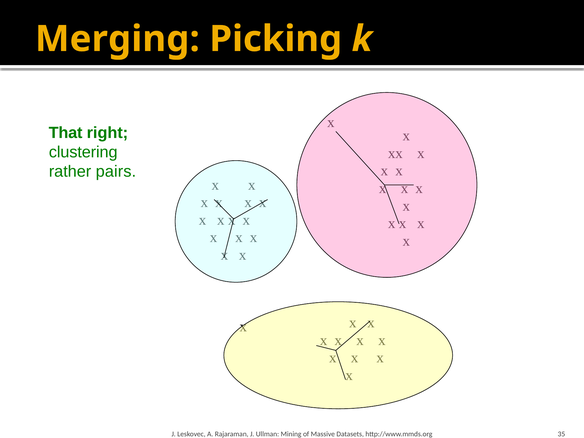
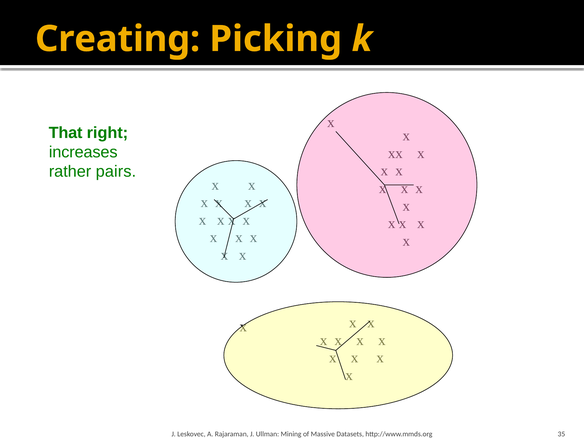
Merging: Merging -> Creating
clustering: clustering -> increases
